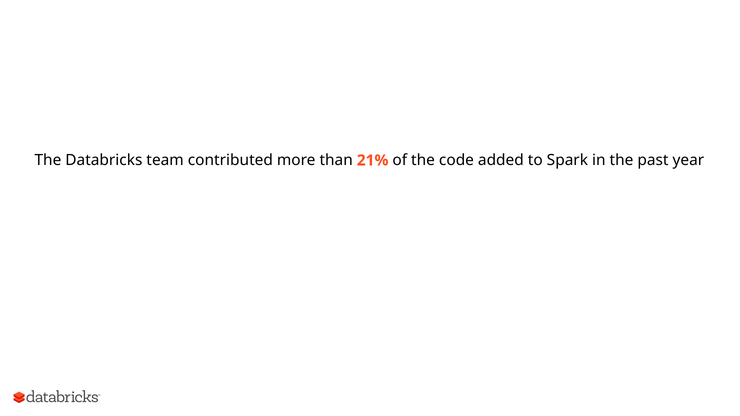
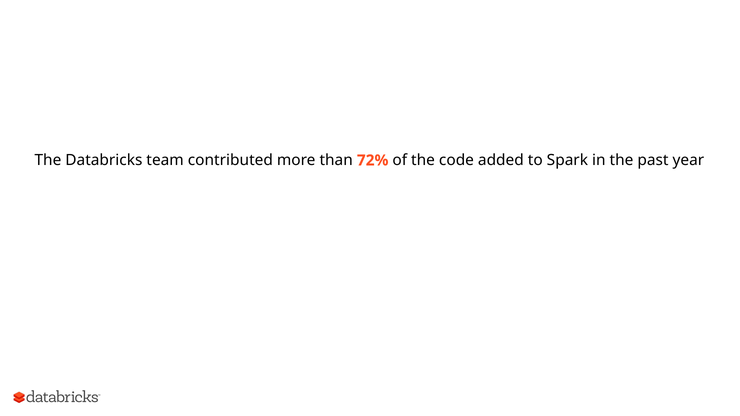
21%: 21% -> 72%
